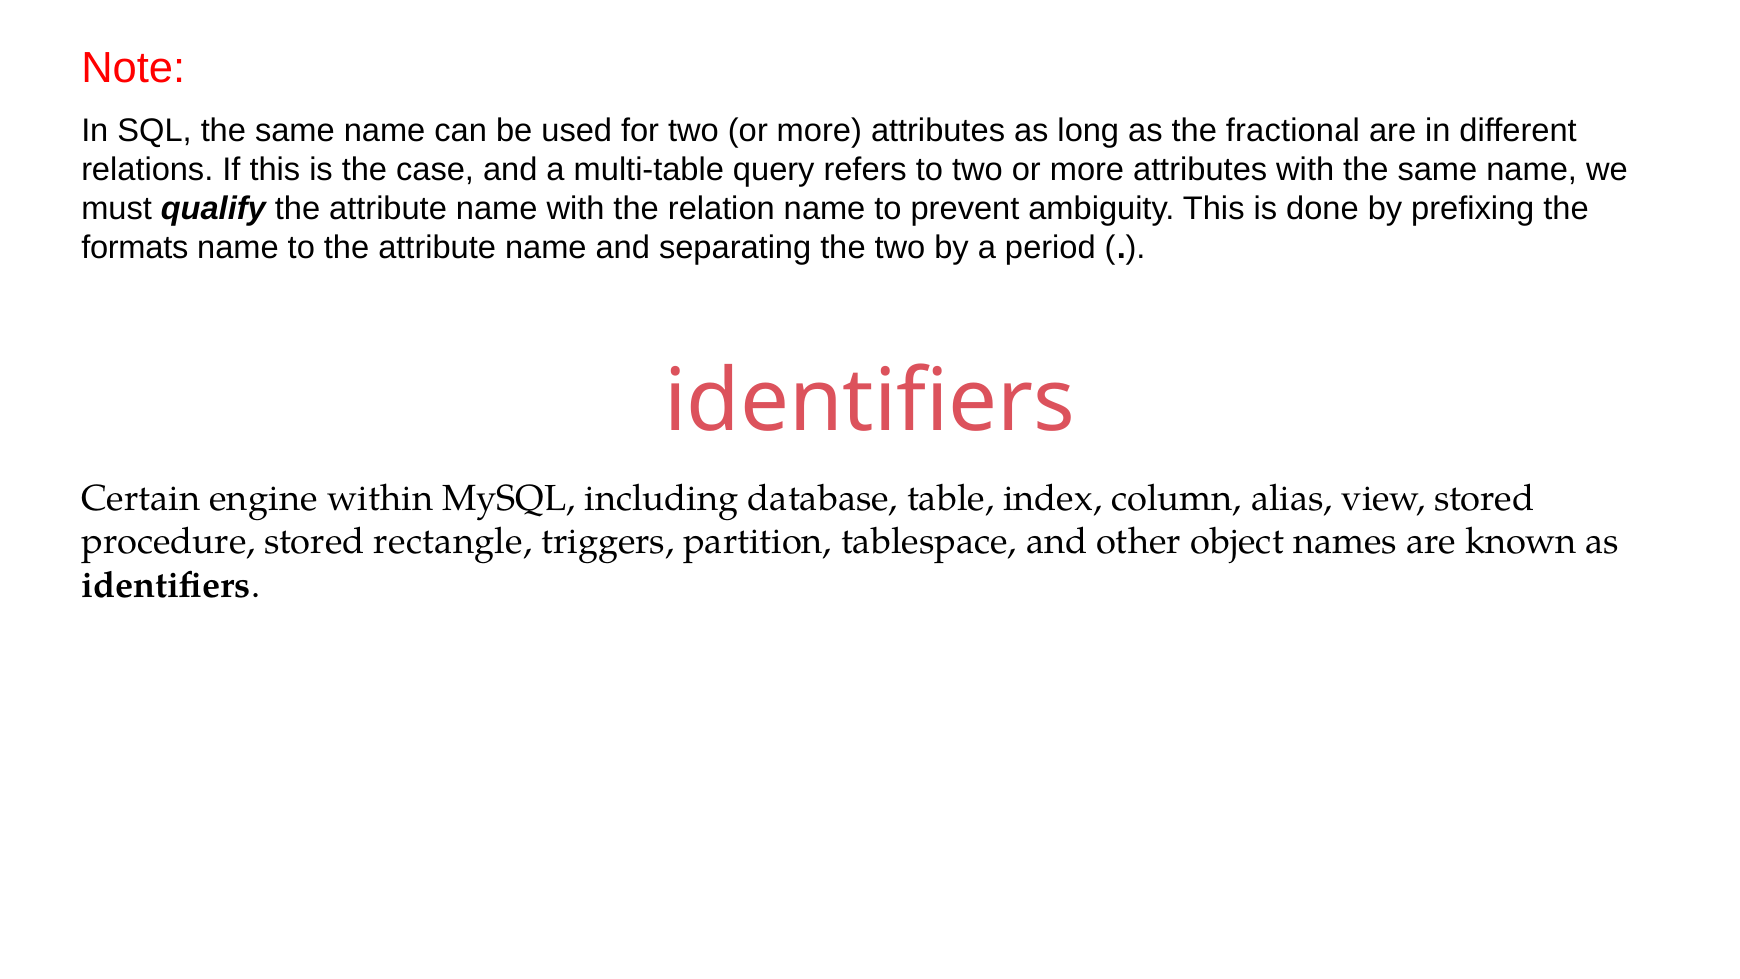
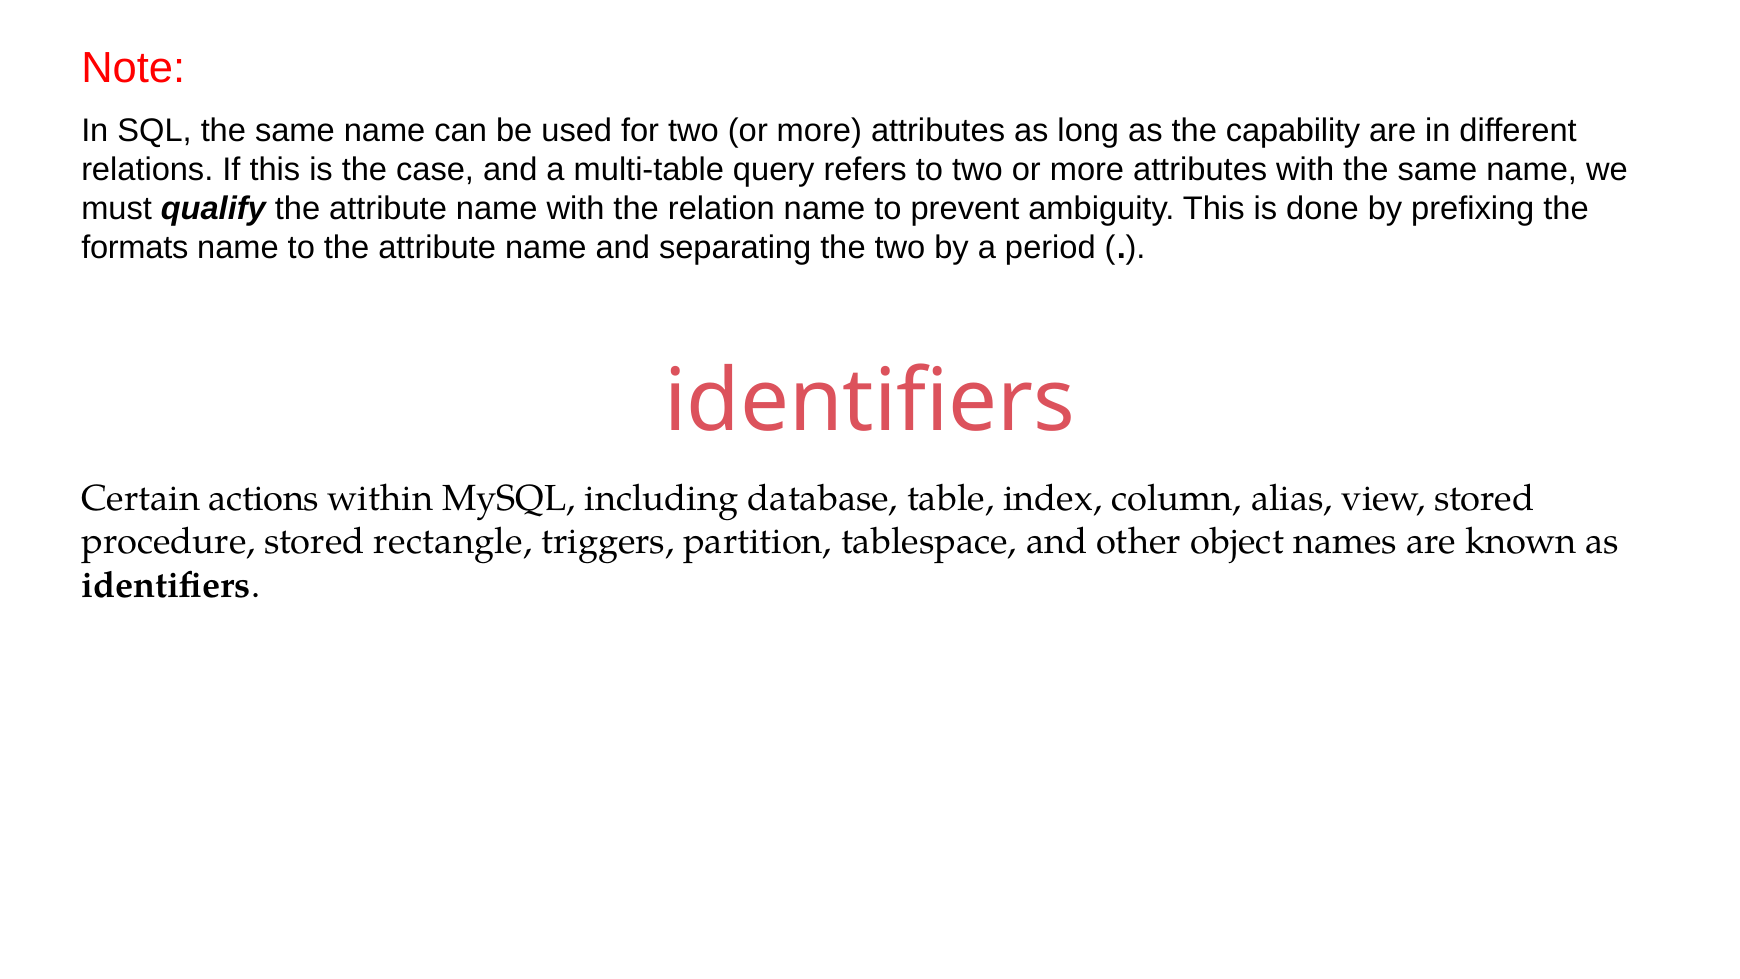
fractional: fractional -> capability
engine: engine -> actions
